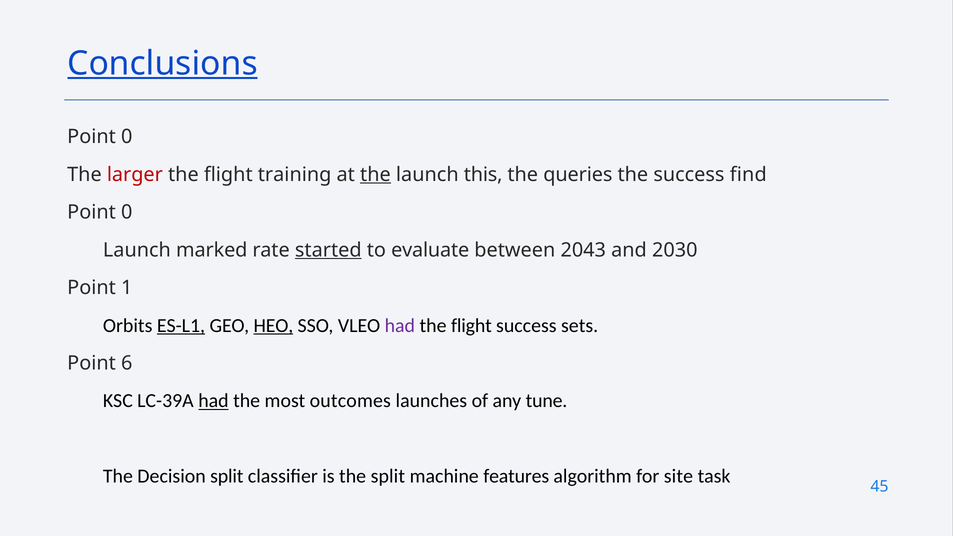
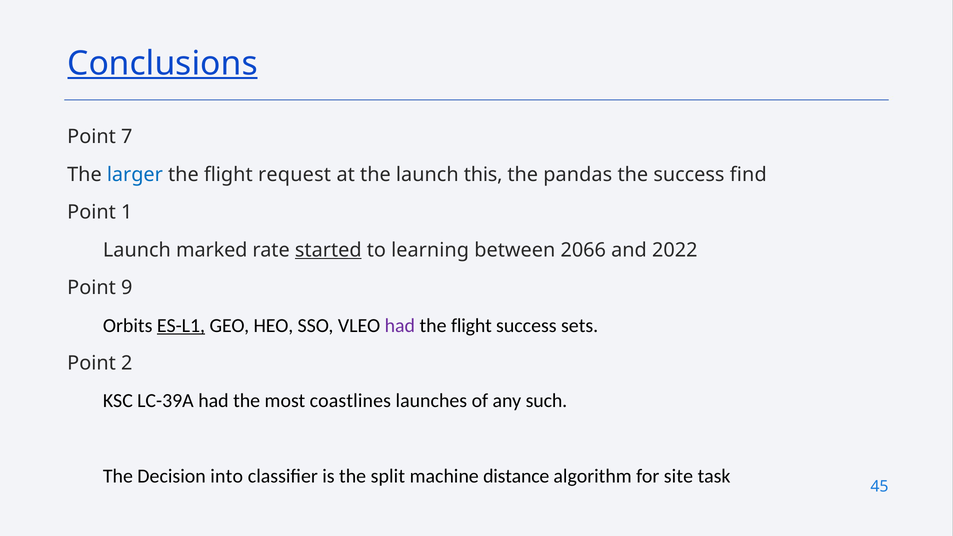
0 at (127, 137): 0 -> 7
larger colour: red -> blue
training: training -> request
the at (375, 175) underline: present -> none
queries: queries -> pandas
0 at (127, 212): 0 -> 1
evaluate: evaluate -> learning
2043: 2043 -> 2066
2030: 2030 -> 2022
1: 1 -> 9
HEO underline: present -> none
6: 6 -> 2
had at (213, 401) underline: present -> none
outcomes: outcomes -> coastlines
tune: tune -> such
Decision split: split -> into
features: features -> distance
